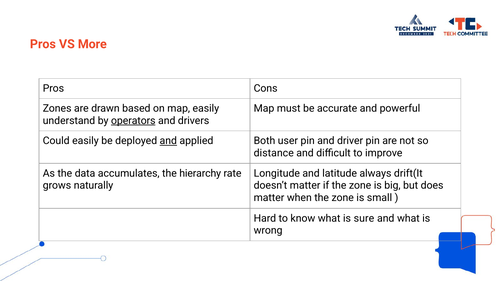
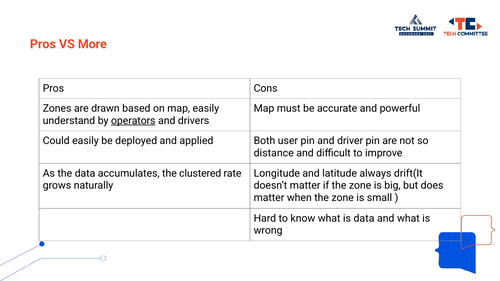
and at (168, 141) underline: present -> none
hierarchy: hierarchy -> clustered
is sure: sure -> data
